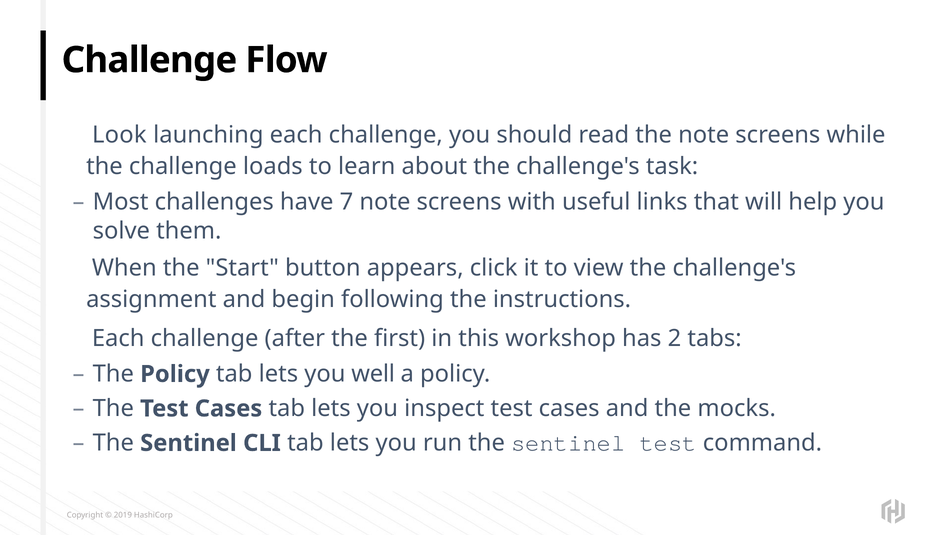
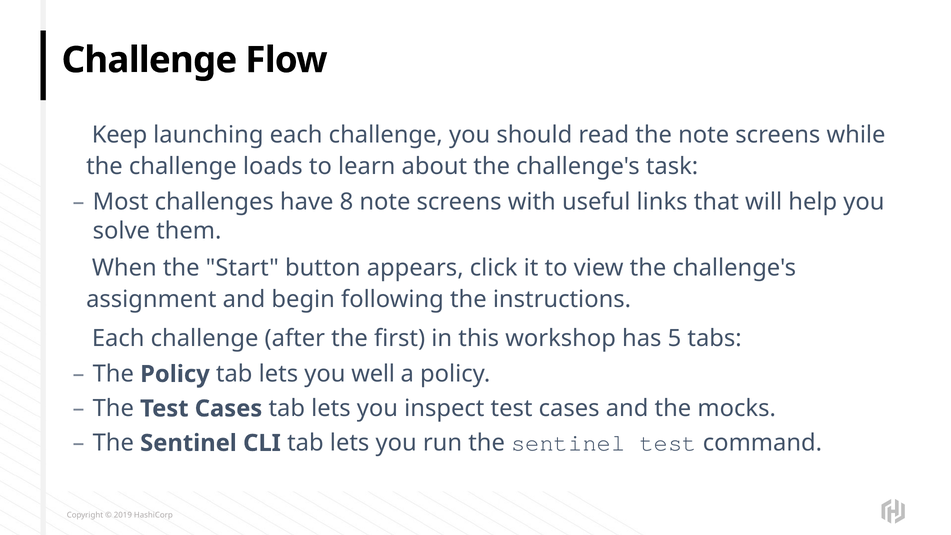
Look: Look -> Keep
7: 7 -> 8
2: 2 -> 5
